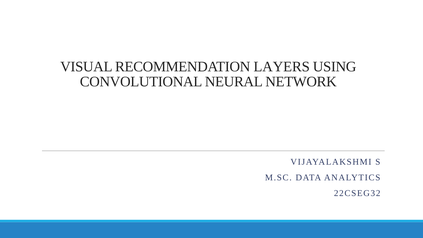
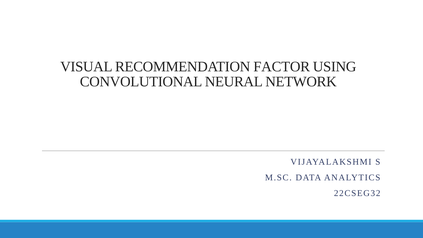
LAYERS: LAYERS -> FACTOR
